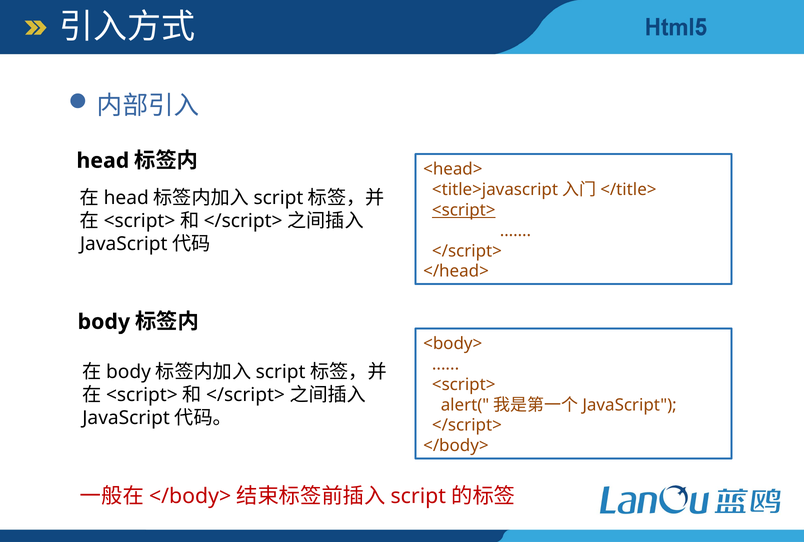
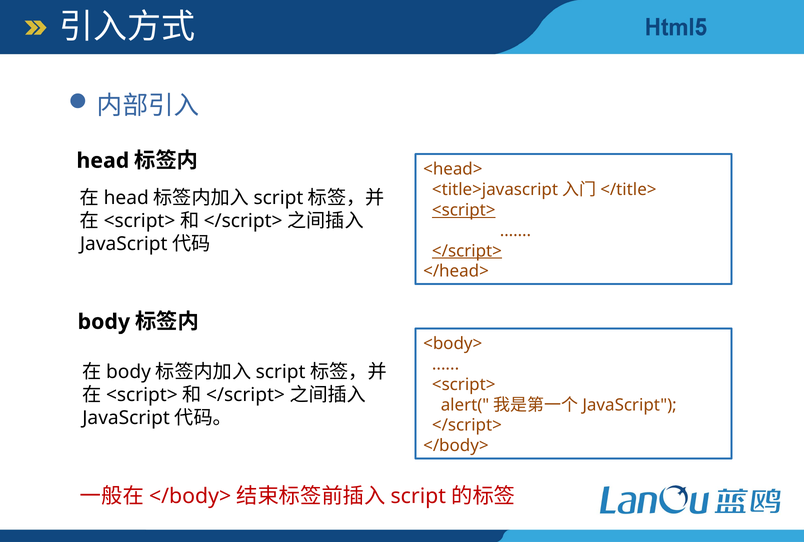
</script> at (467, 251) underline: none -> present
